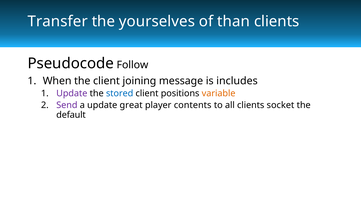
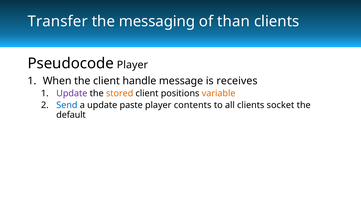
yourselves: yourselves -> messaging
Pseudocode Follow: Follow -> Player
joining: joining -> handle
includes: includes -> receives
stored colour: blue -> orange
Send colour: purple -> blue
great: great -> paste
